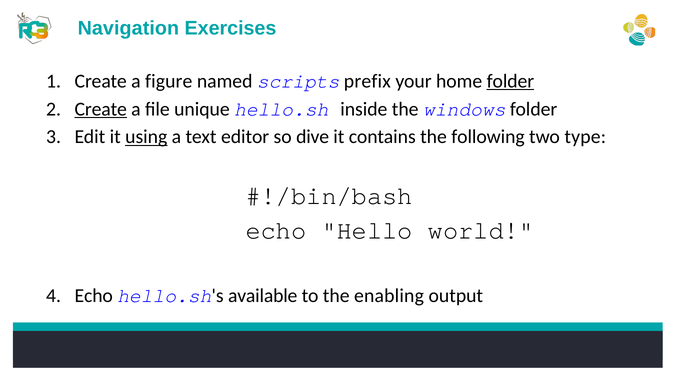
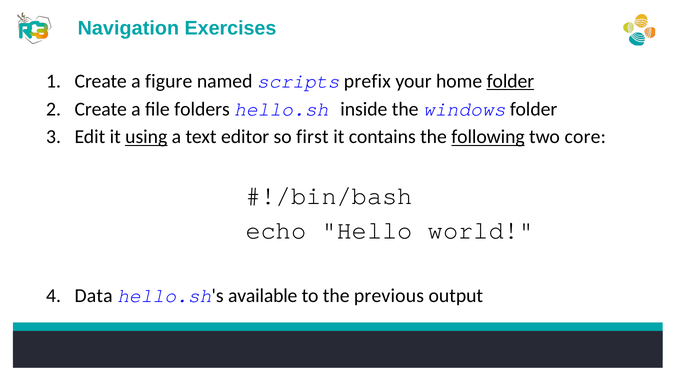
Create at (101, 109) underline: present -> none
unique: unique -> folders
dive: dive -> first
following underline: none -> present
type: type -> core
Echo at (94, 296): Echo -> Data
enabling: enabling -> previous
